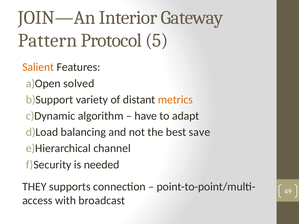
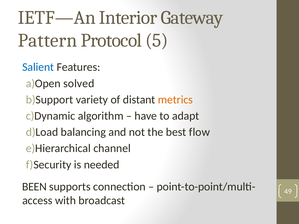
JOIN—An: JOIN—An -> IETF—An
Salient colour: orange -> blue
save: save -> flow
THEY: THEY -> BEEN
